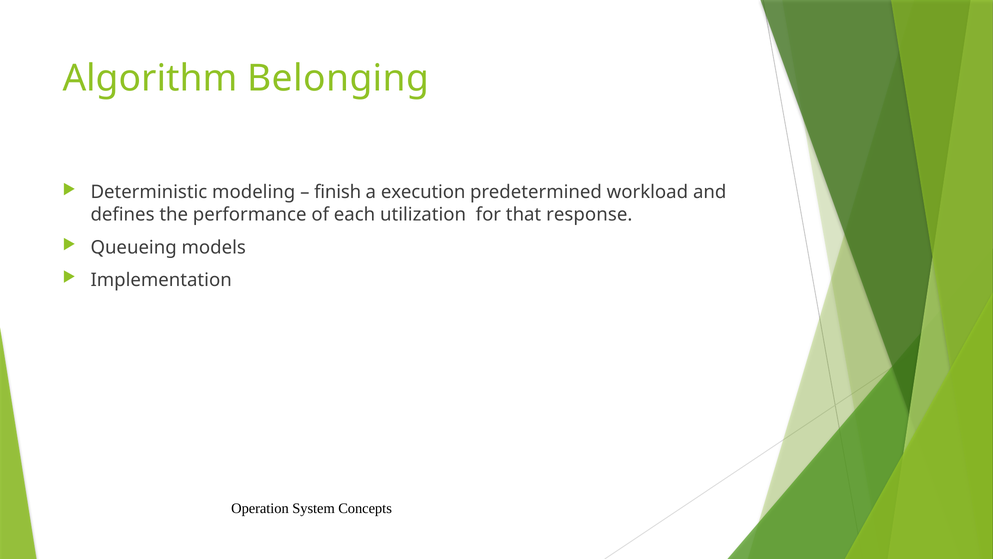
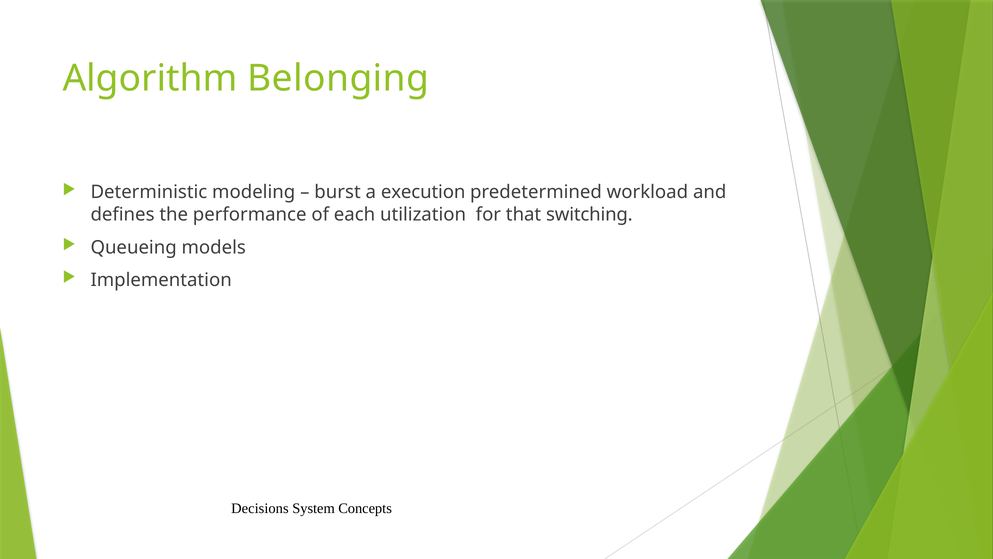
finish: finish -> burst
response: response -> switching
Operation: Operation -> Decisions
